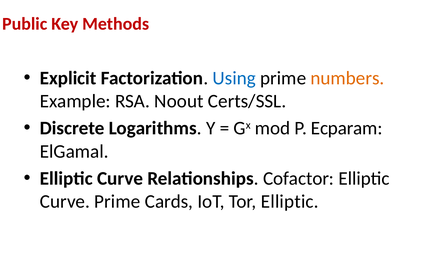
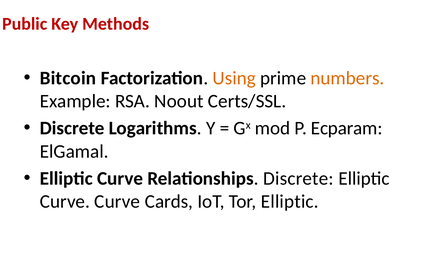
Explicit: Explicit -> Bitcoin
Using colour: blue -> orange
Relationships Cofactor: Cofactor -> Discrete
Curve Prime: Prime -> Curve
